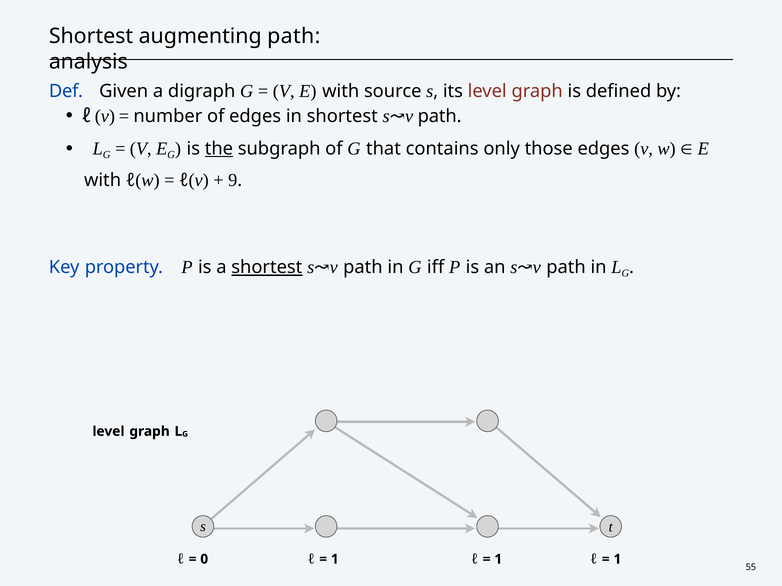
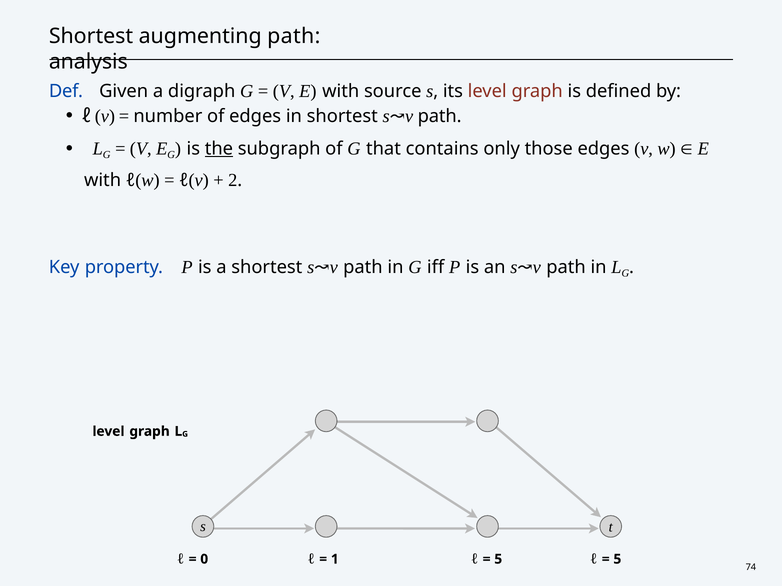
9: 9 -> 2
shortest at (267, 268) underline: present -> none
1 at (498, 560): 1 -> 5
1 at (617, 560): 1 -> 5
55: 55 -> 74
